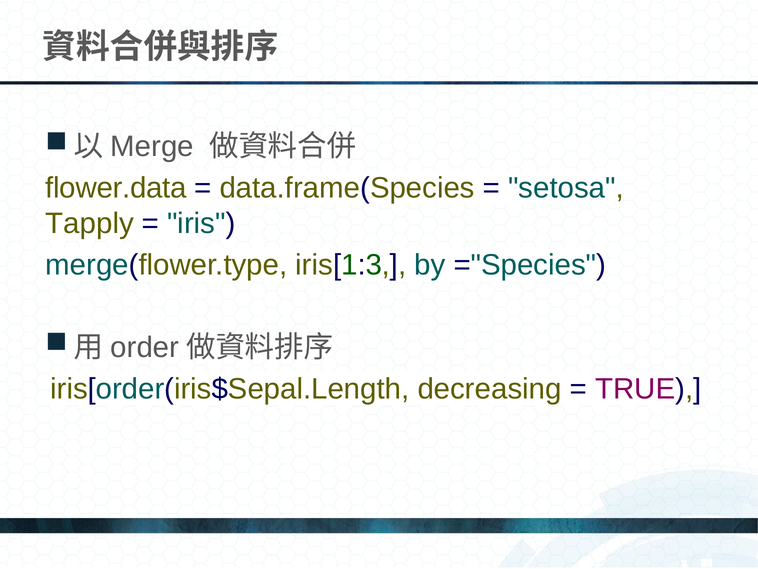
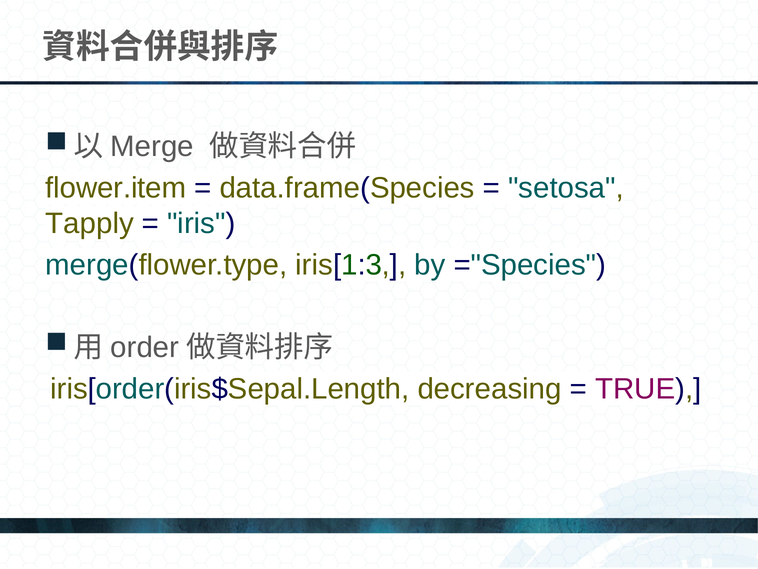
flower.data: flower.data -> flower.item
